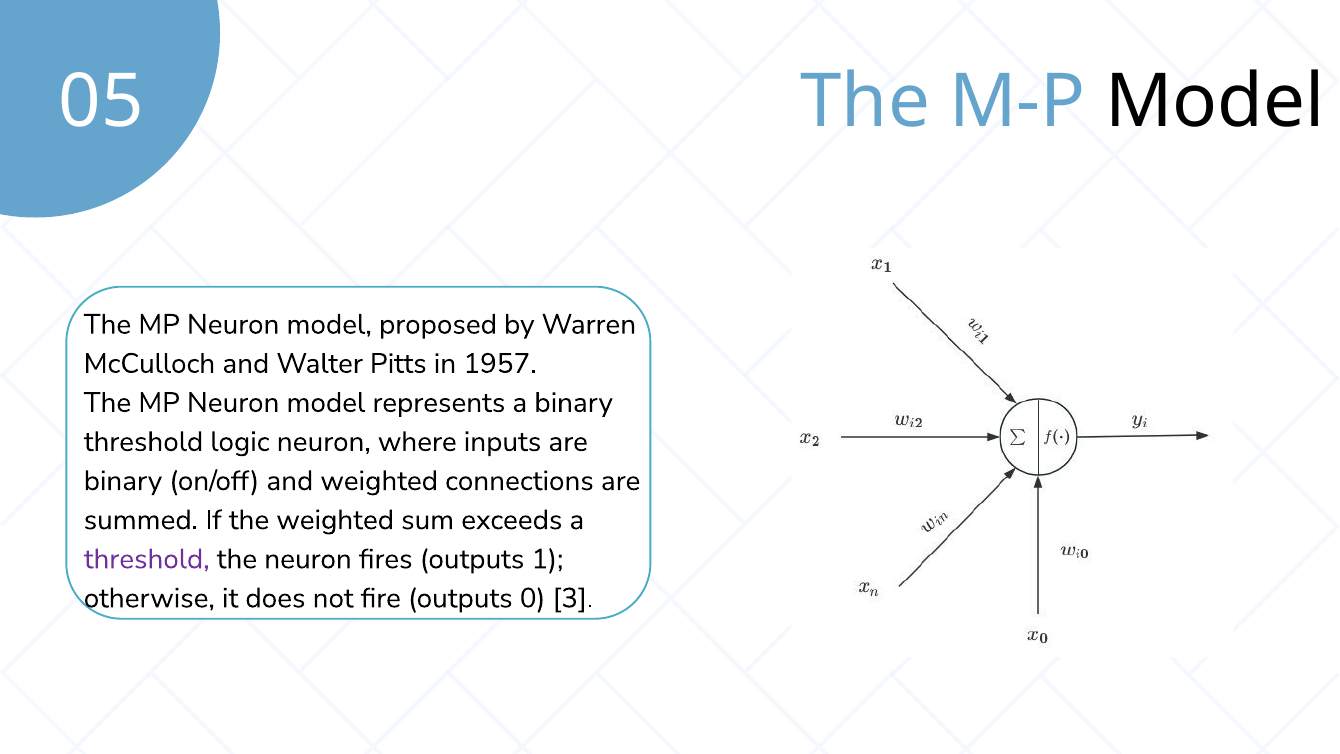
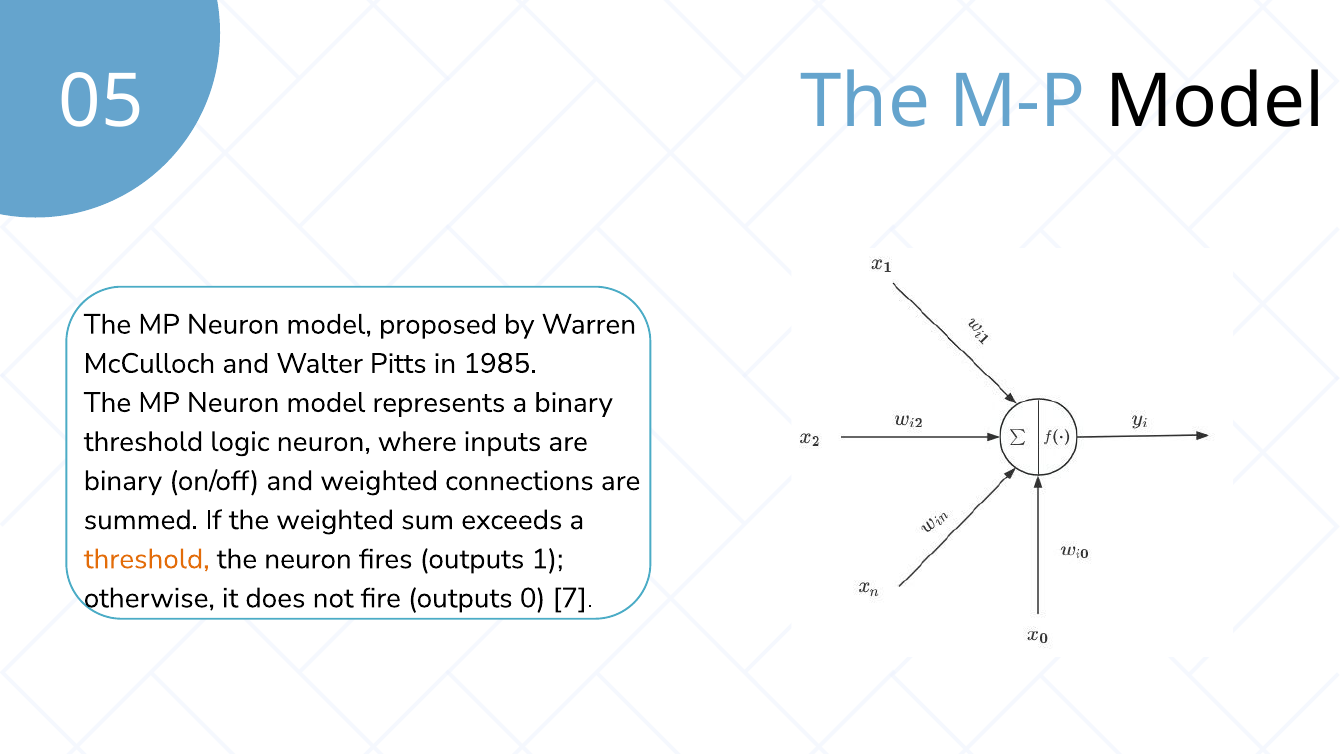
1957: 1957 -> 1985
threshold at (147, 559) colour: purple -> orange
3: 3 -> 7
